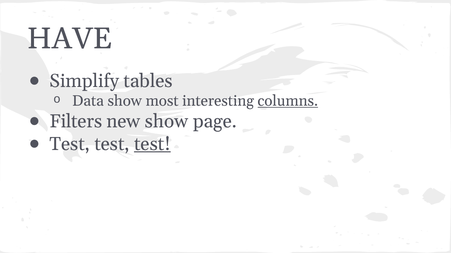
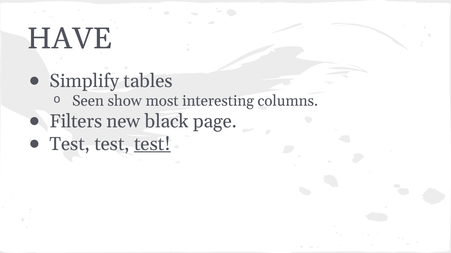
Data: Data -> Seen
columns underline: present -> none
new show: show -> black
